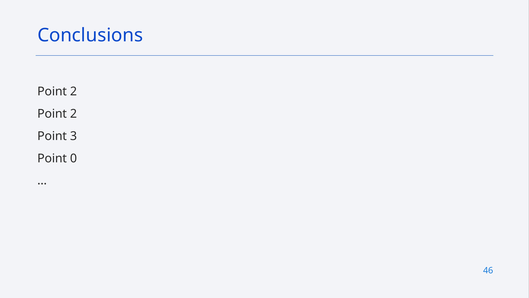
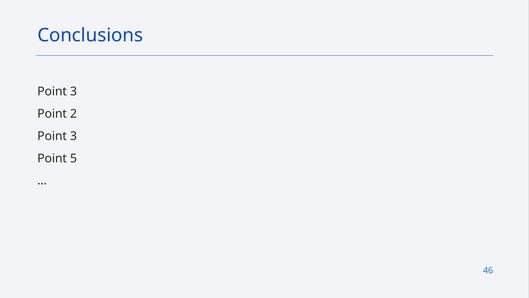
2 at (73, 91): 2 -> 3
0: 0 -> 5
